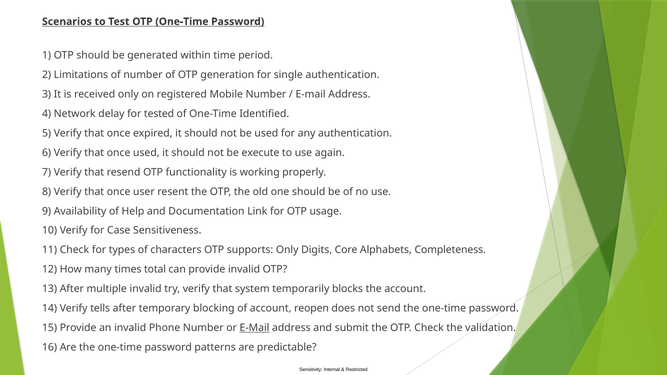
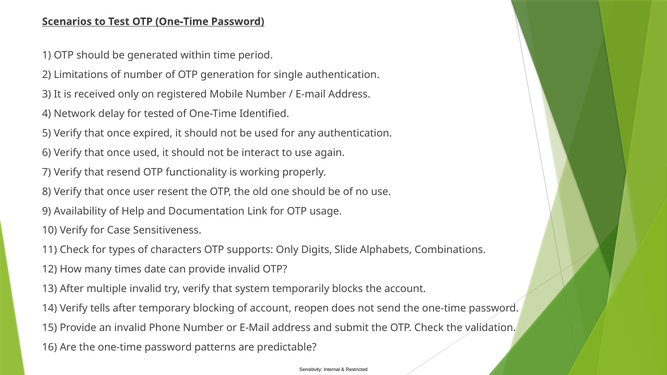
execute: execute -> interact
Core: Core -> Slide
Completeness: Completeness -> Combinations
total: total -> date
E-Mail at (255, 328) underline: present -> none
